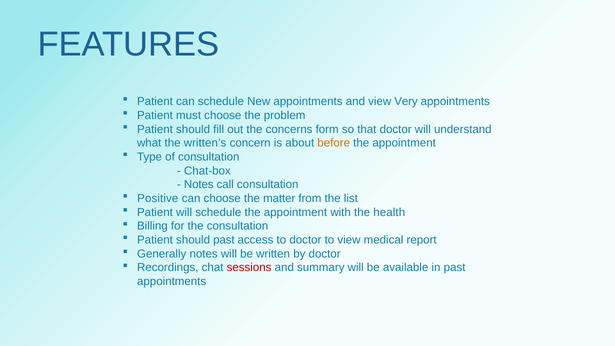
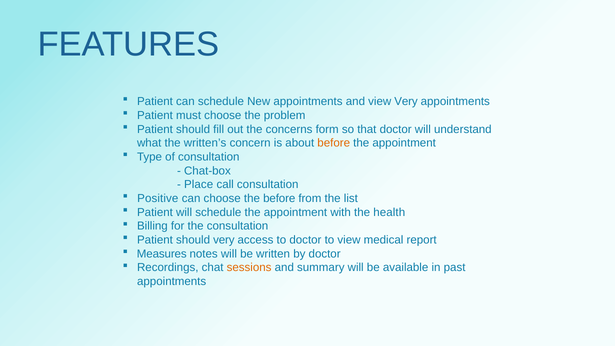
Notes at (199, 185): Notes -> Place
the matter: matter -> before
should past: past -> very
Generally: Generally -> Measures
sessions colour: red -> orange
